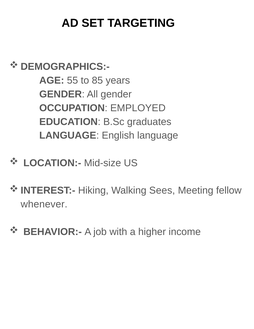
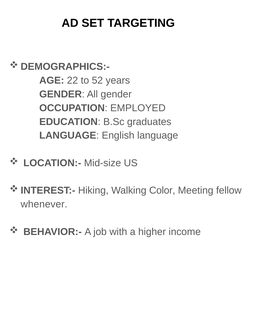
55: 55 -> 22
85: 85 -> 52
Sees: Sees -> Color
